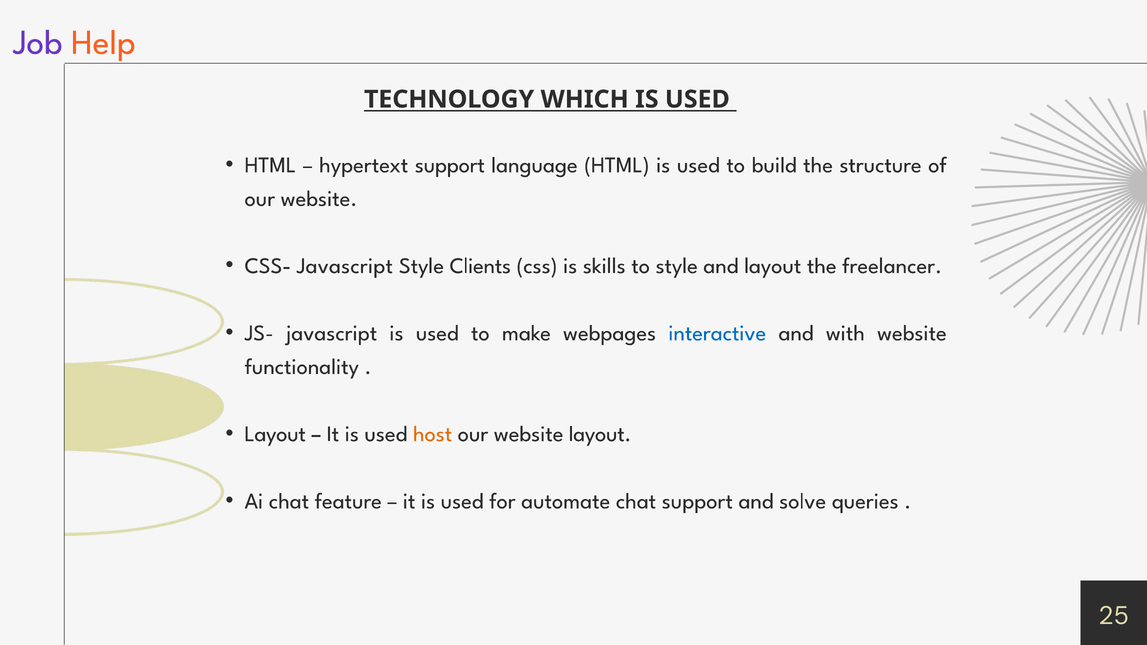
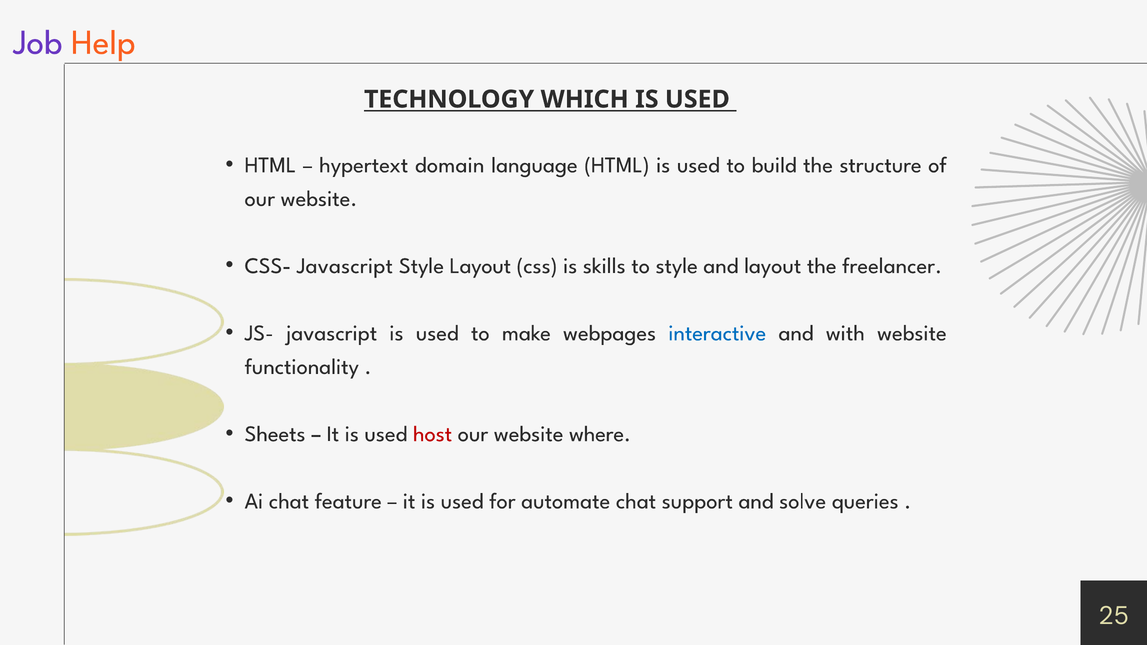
hypertext support: support -> domain
Style Clients: Clients -> Layout
Layout at (275, 434): Layout -> Sheets
host colour: orange -> red
website layout: layout -> where
